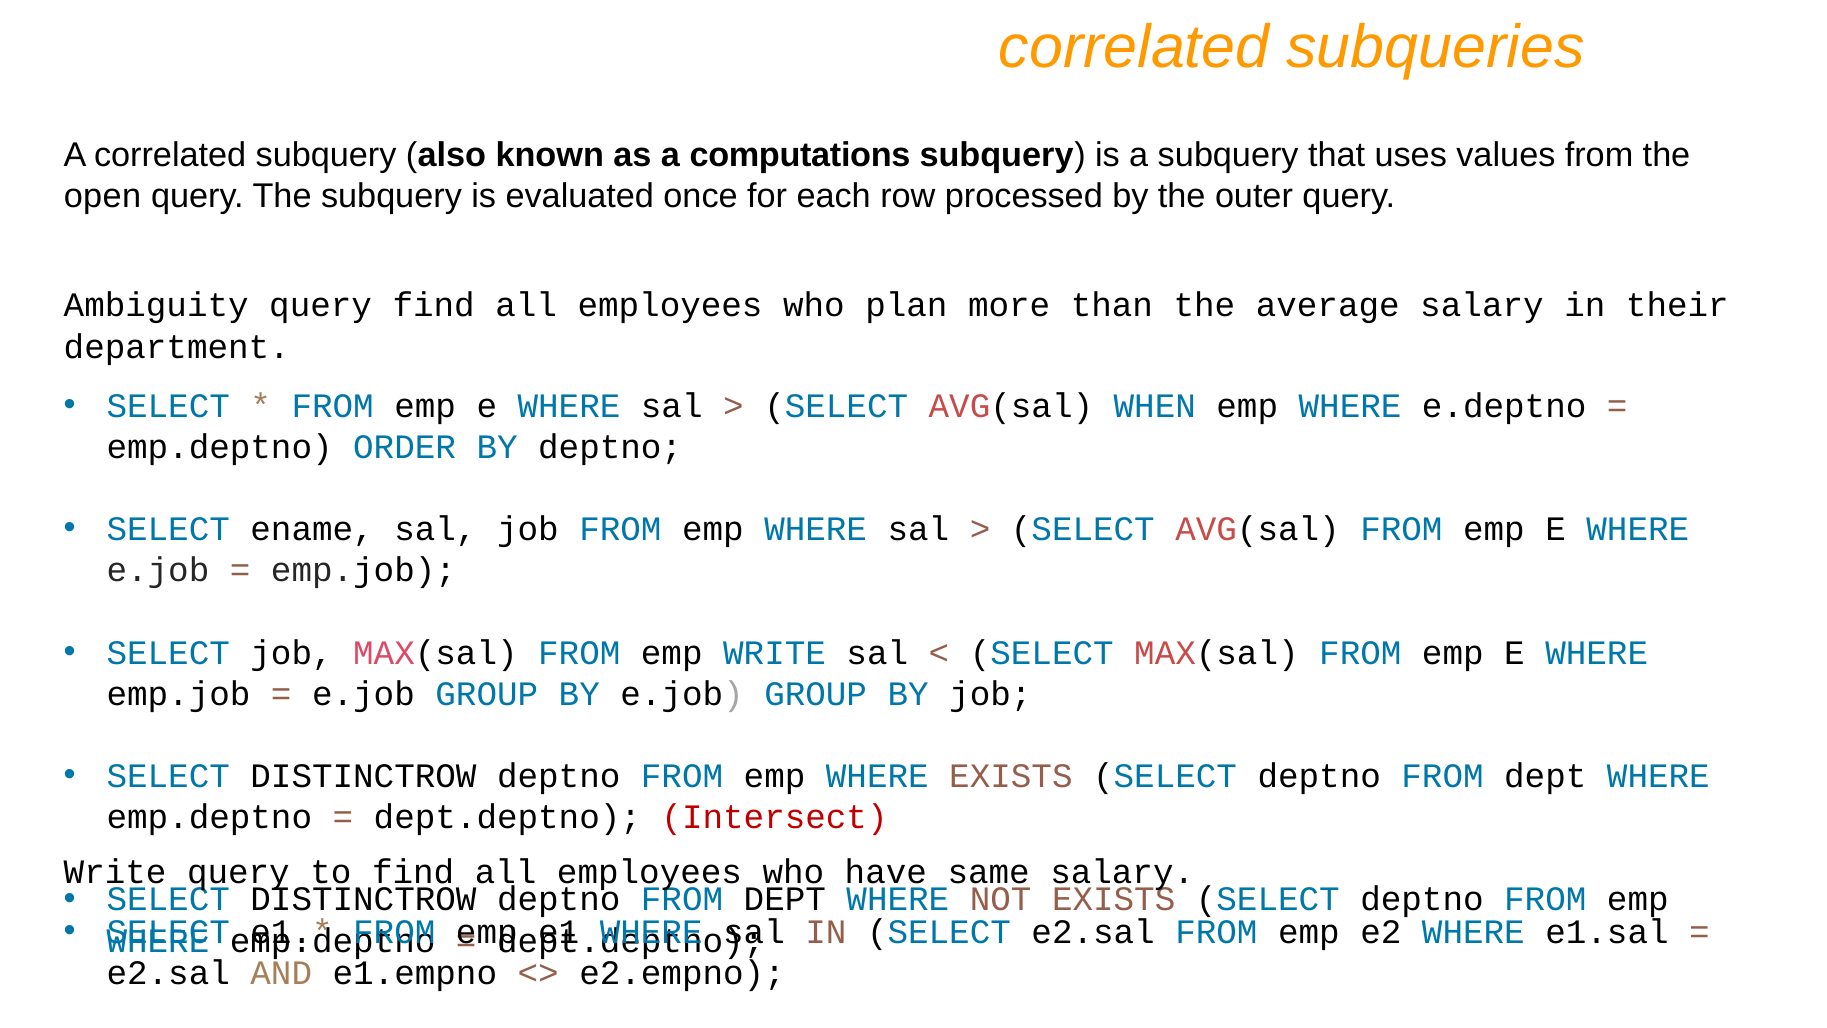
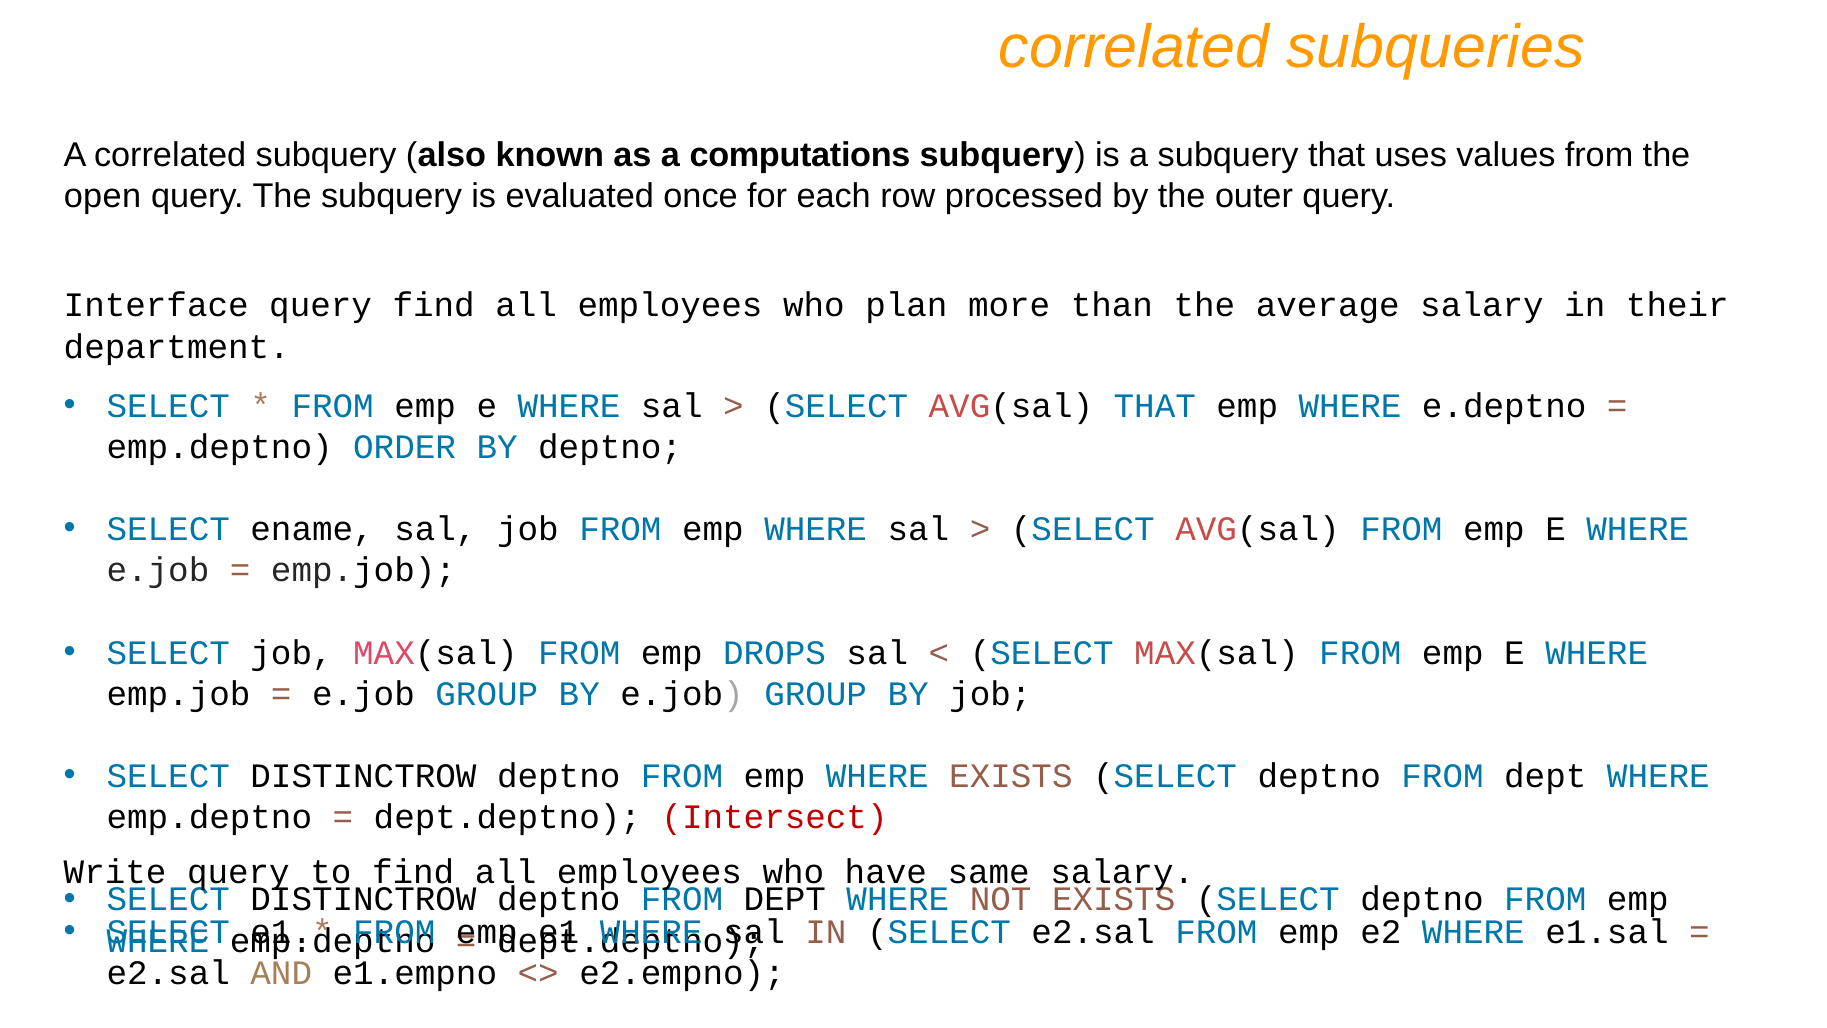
Ambiguity: Ambiguity -> Interface
AVG(sal WHEN: WHEN -> THAT
emp WRITE: WRITE -> DROPS
